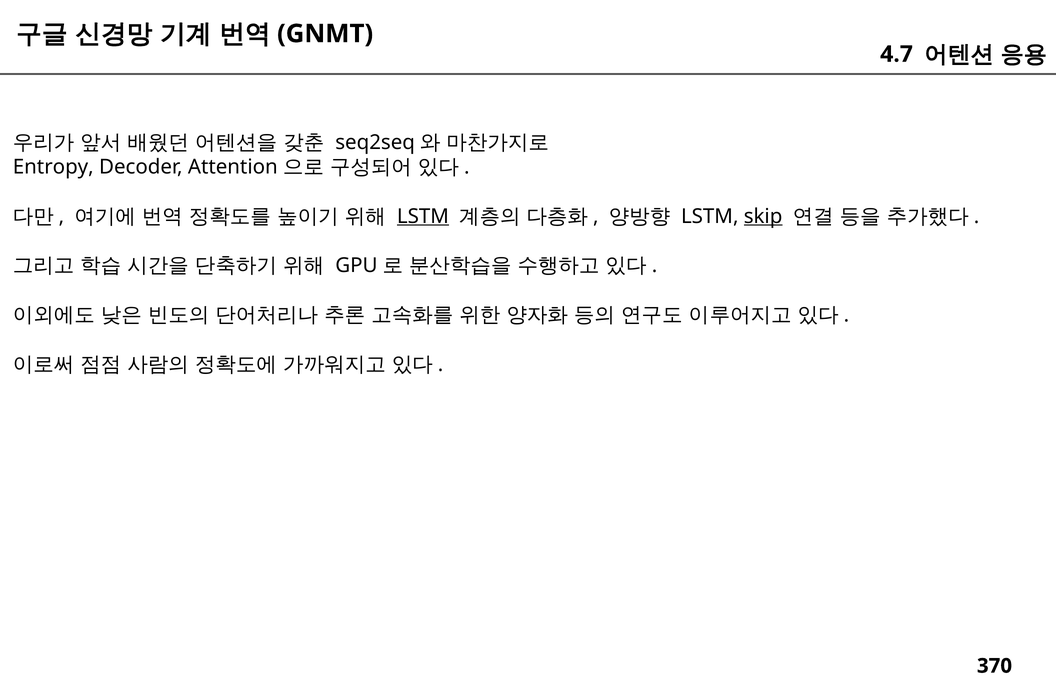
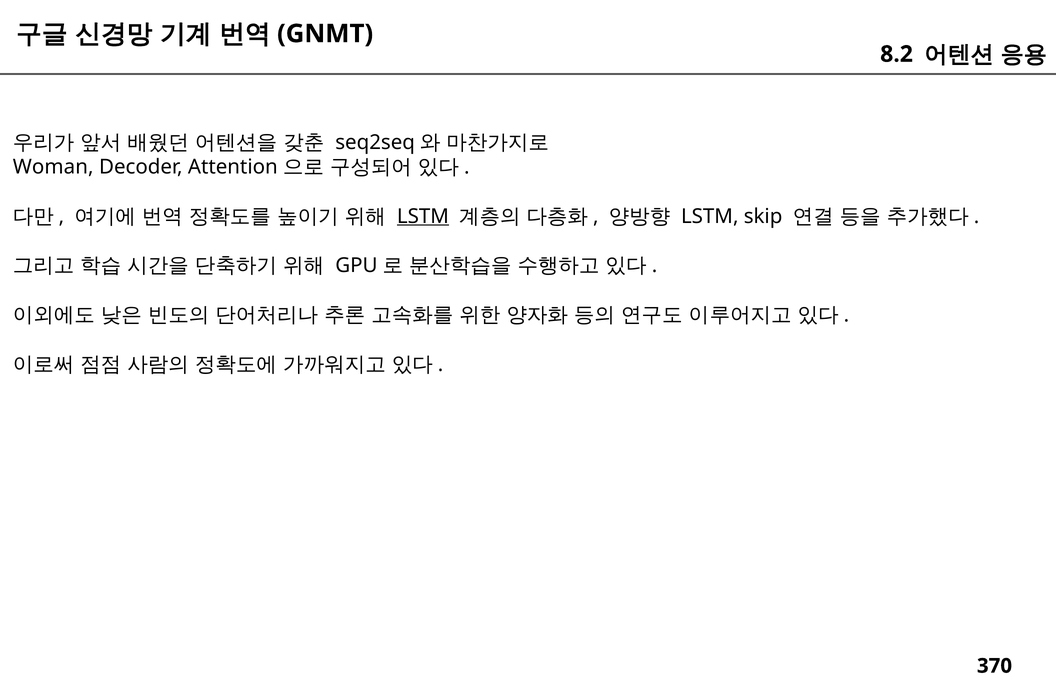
4.7: 4.7 -> 8.2
Entropy: Entropy -> Woman
skip underline: present -> none
